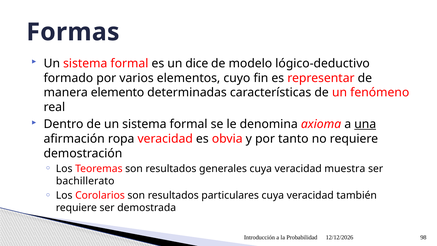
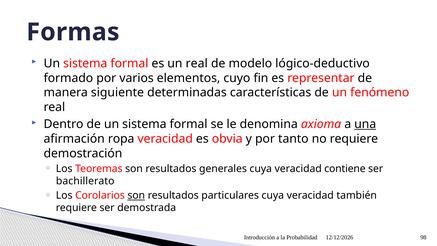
un dice: dice -> real
elemento: elemento -> siguiente
muestra: muestra -> contiene
son at (136, 195) underline: none -> present
